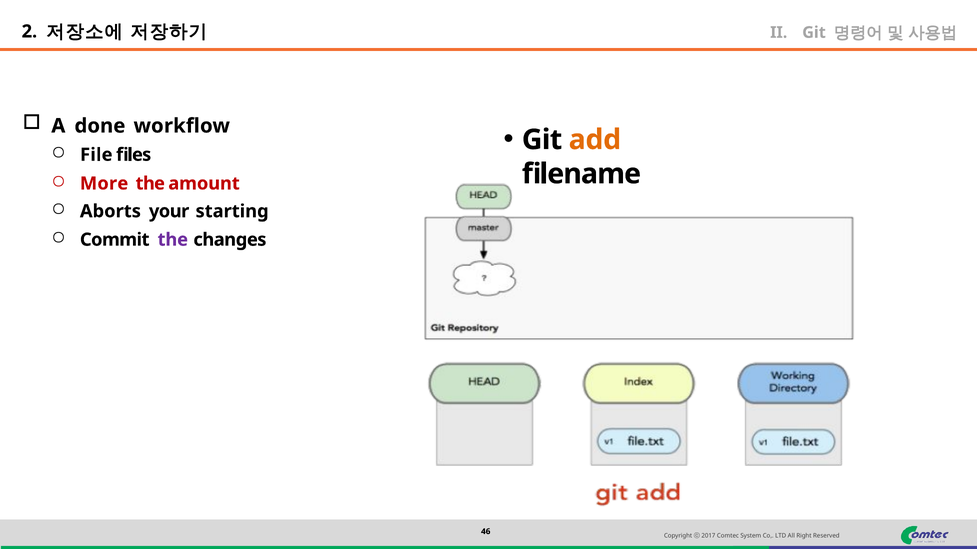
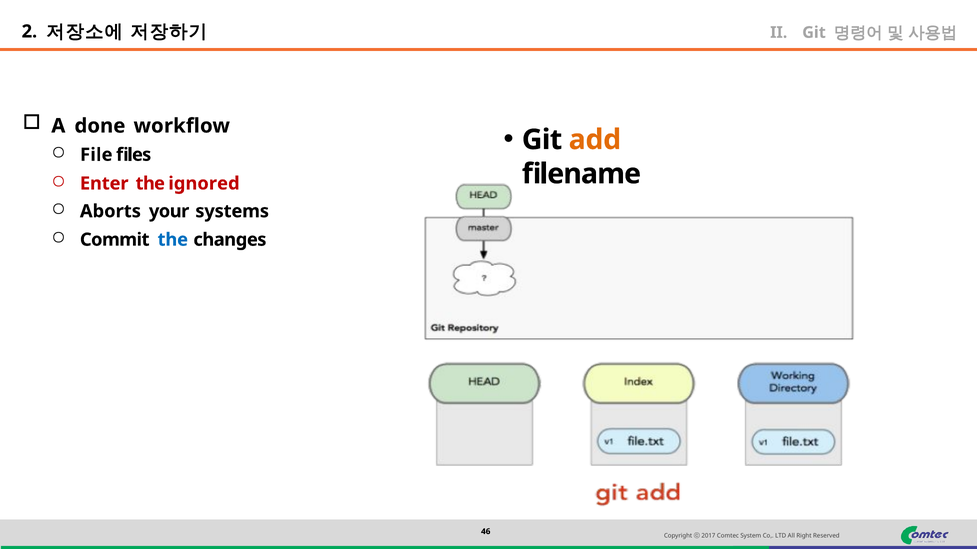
More: More -> Enter
amount: amount -> ignored
starting: starting -> systems
the at (173, 240) colour: purple -> blue
